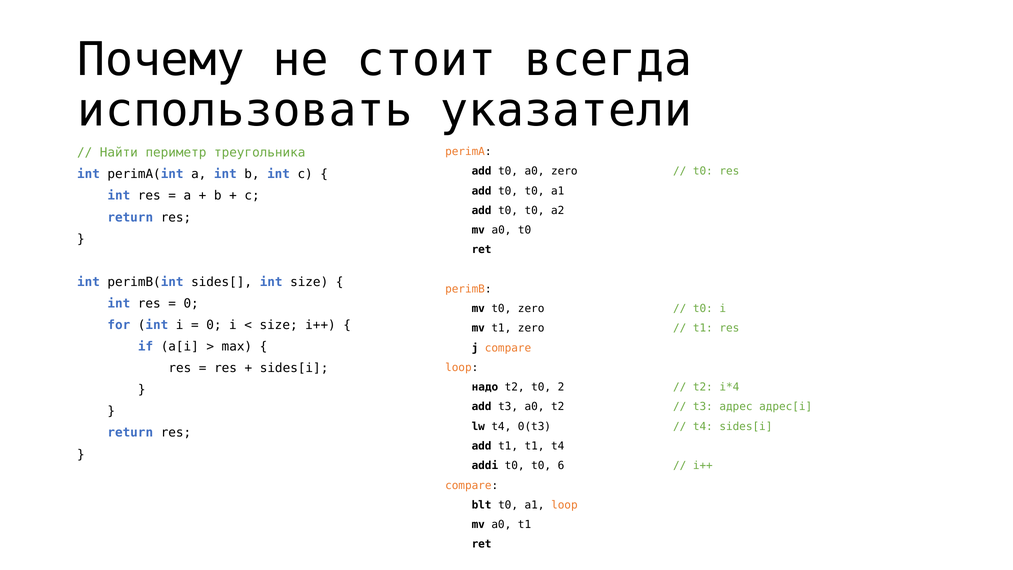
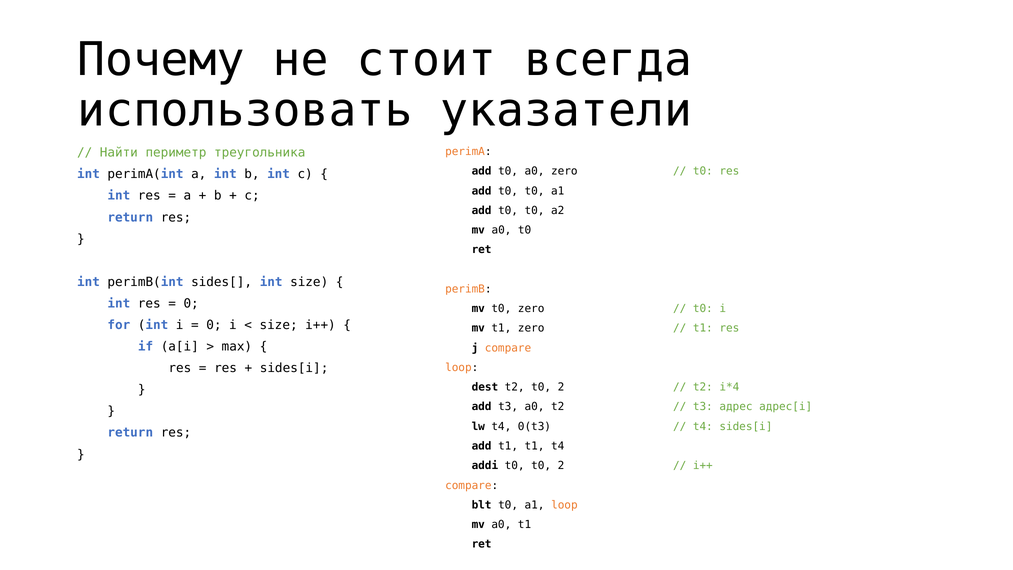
надо: надо -> dest
t0 t0 6: 6 -> 2
